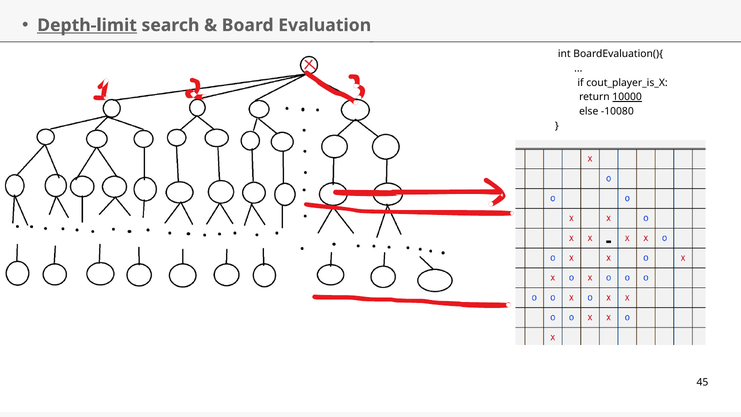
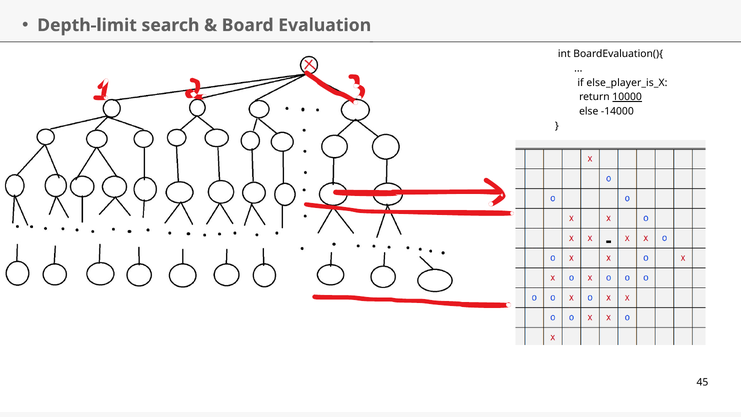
Depth-limit underline: present -> none
cout_player_is_X: cout_player_is_X -> else_player_is_X
-10080: -10080 -> -14000
